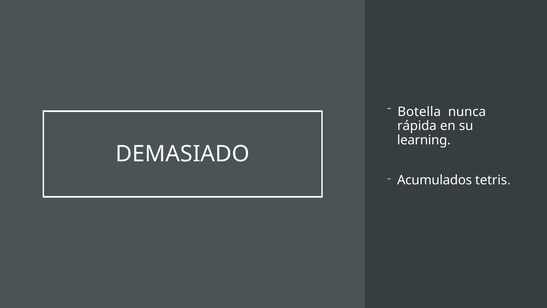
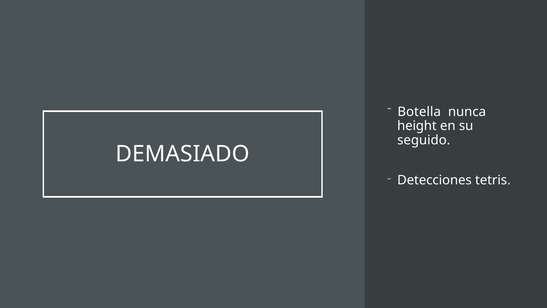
rápida: rápida -> height
learning: learning -> seguido
Acumulados: Acumulados -> Detecciones
